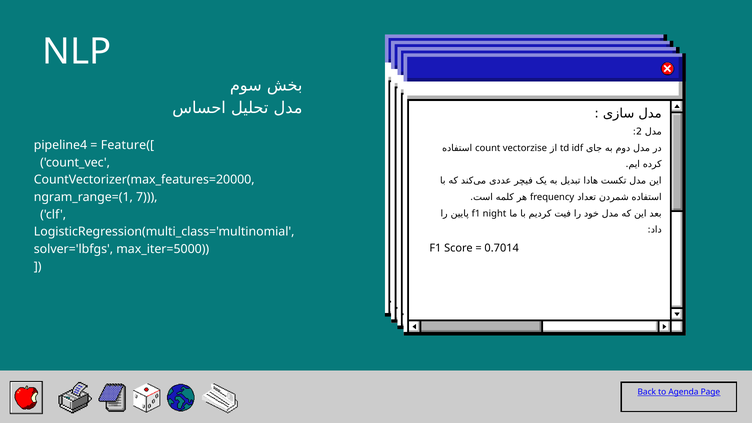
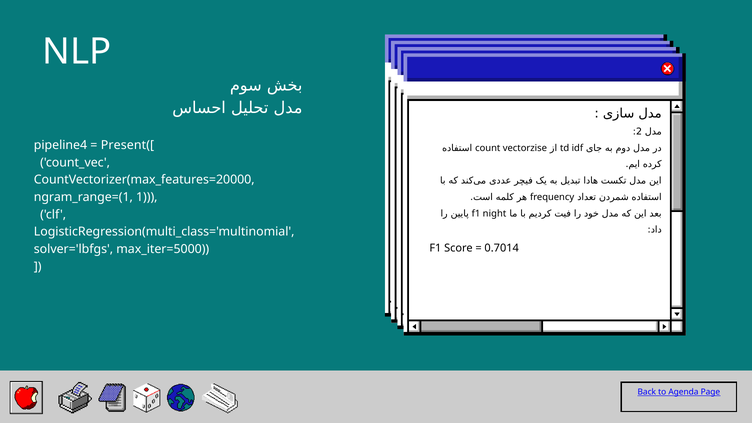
Feature([: Feature([ -> Present([
7: 7 -> 1
